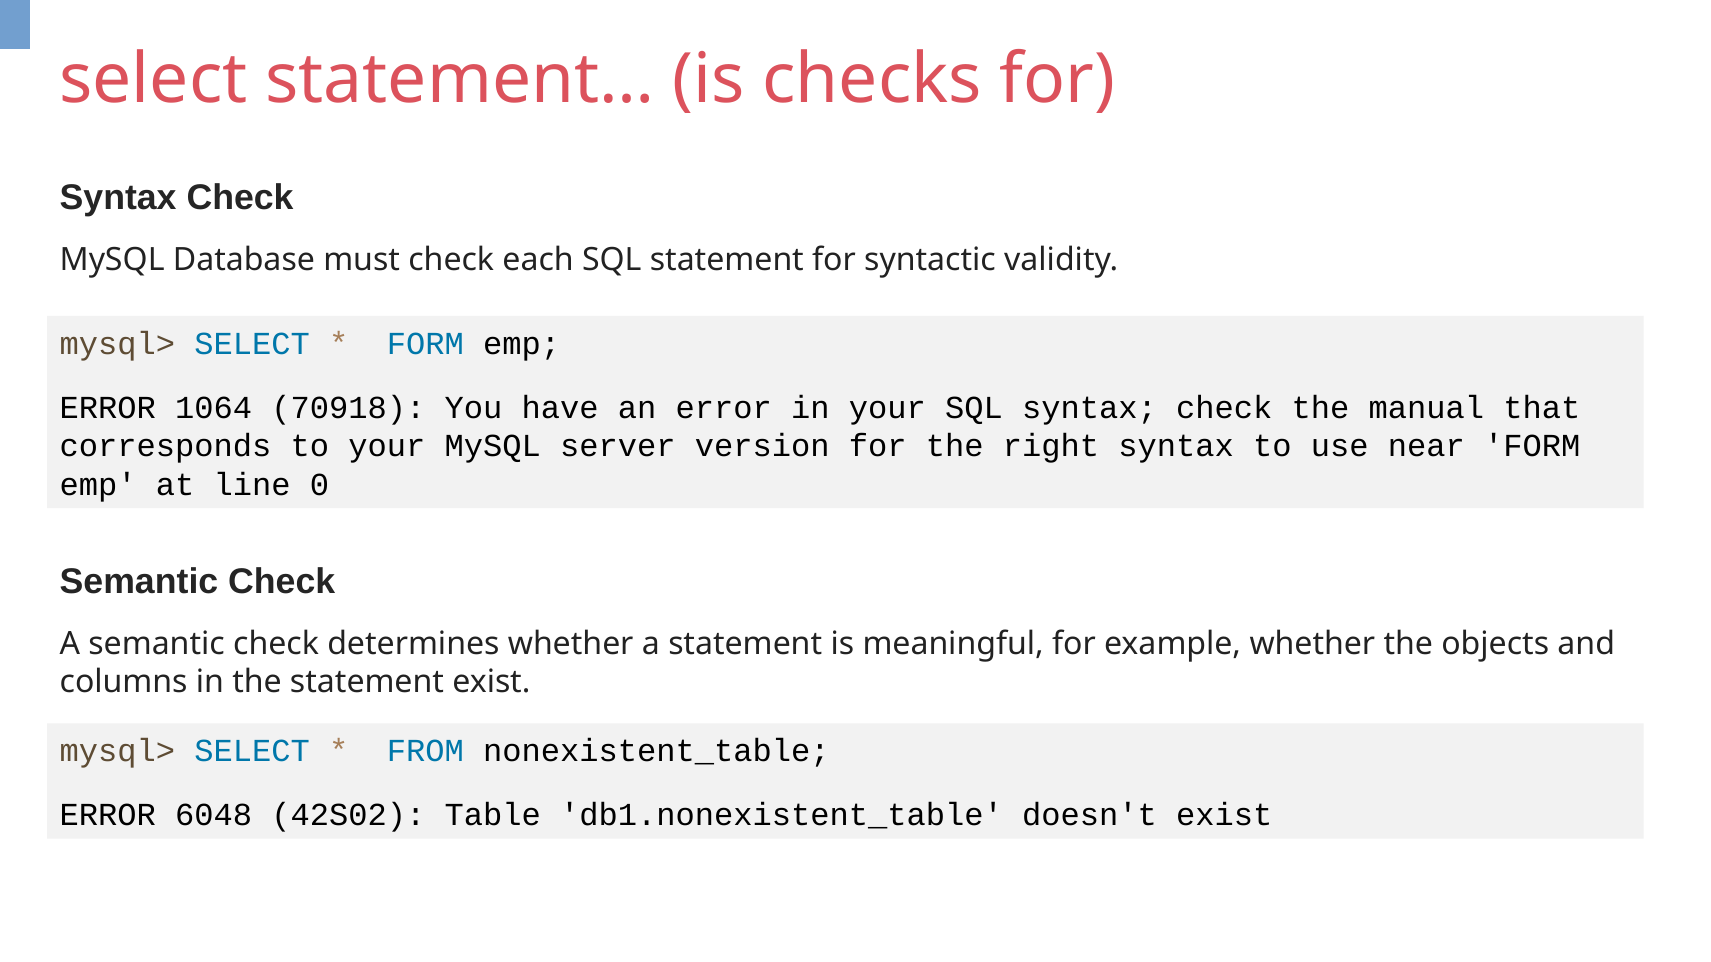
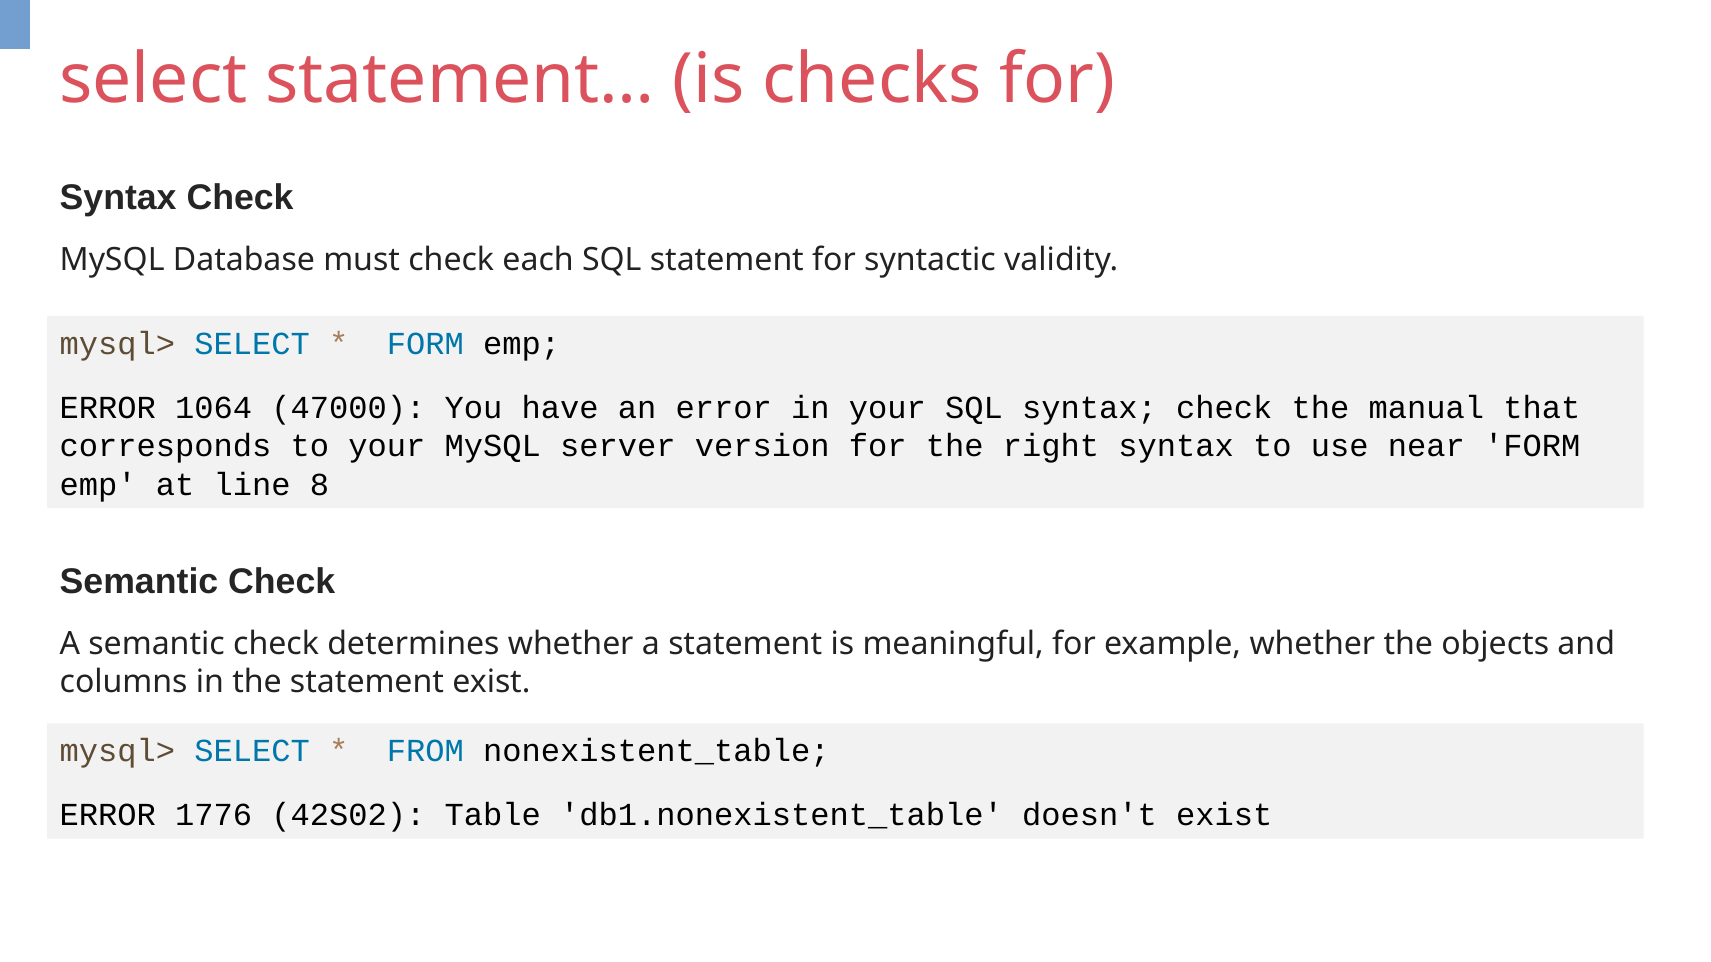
70918: 70918 -> 47000
0: 0 -> 8
6048: 6048 -> 1776
